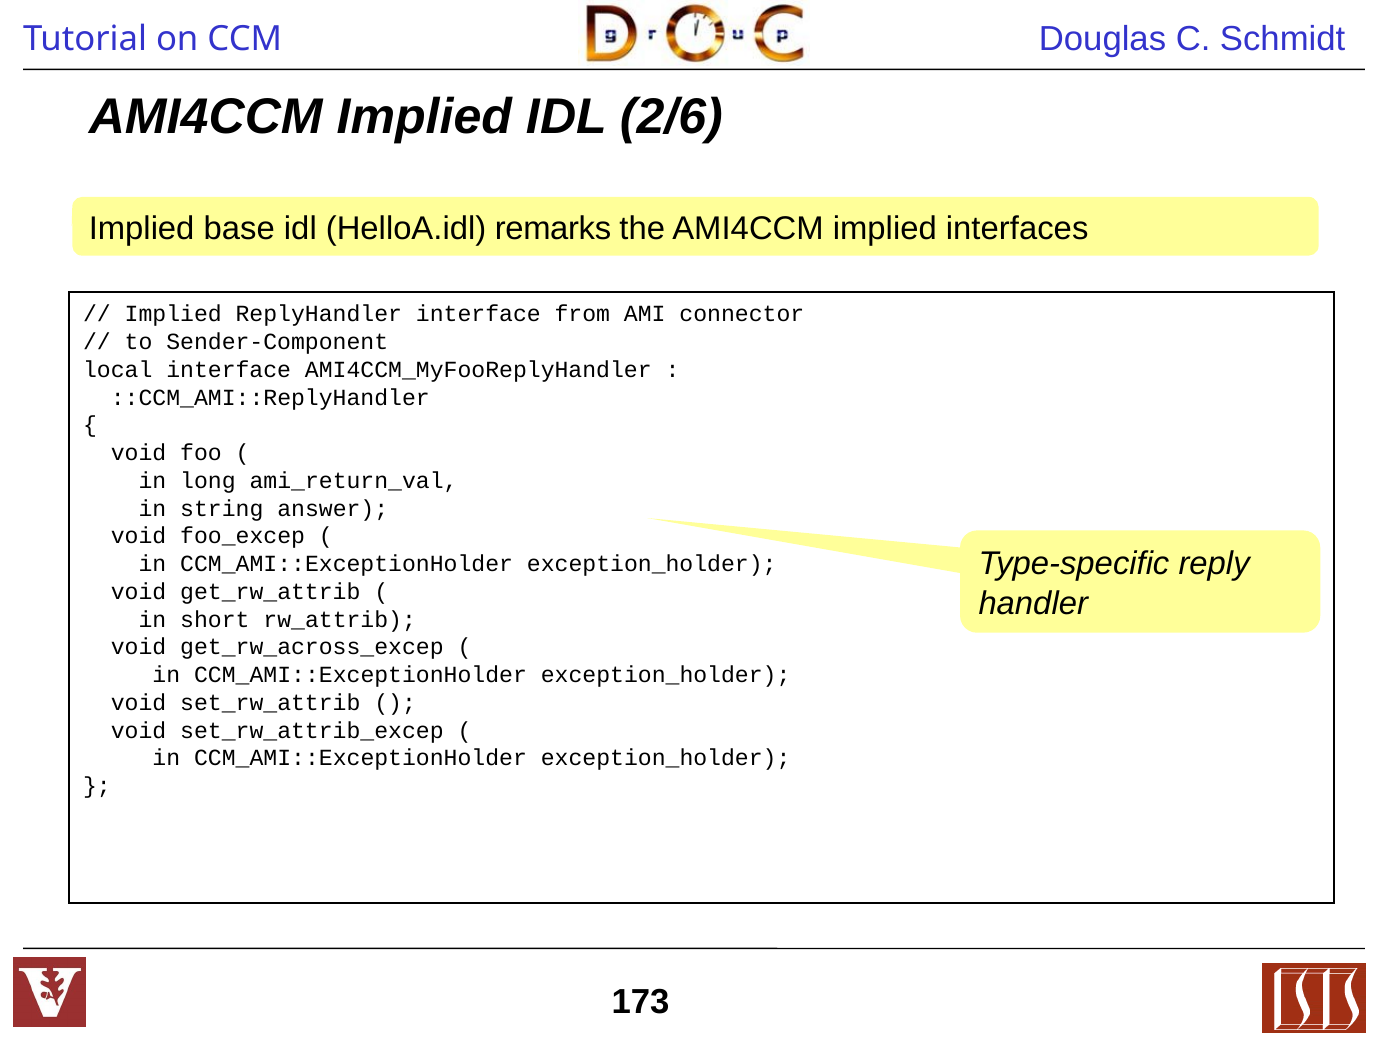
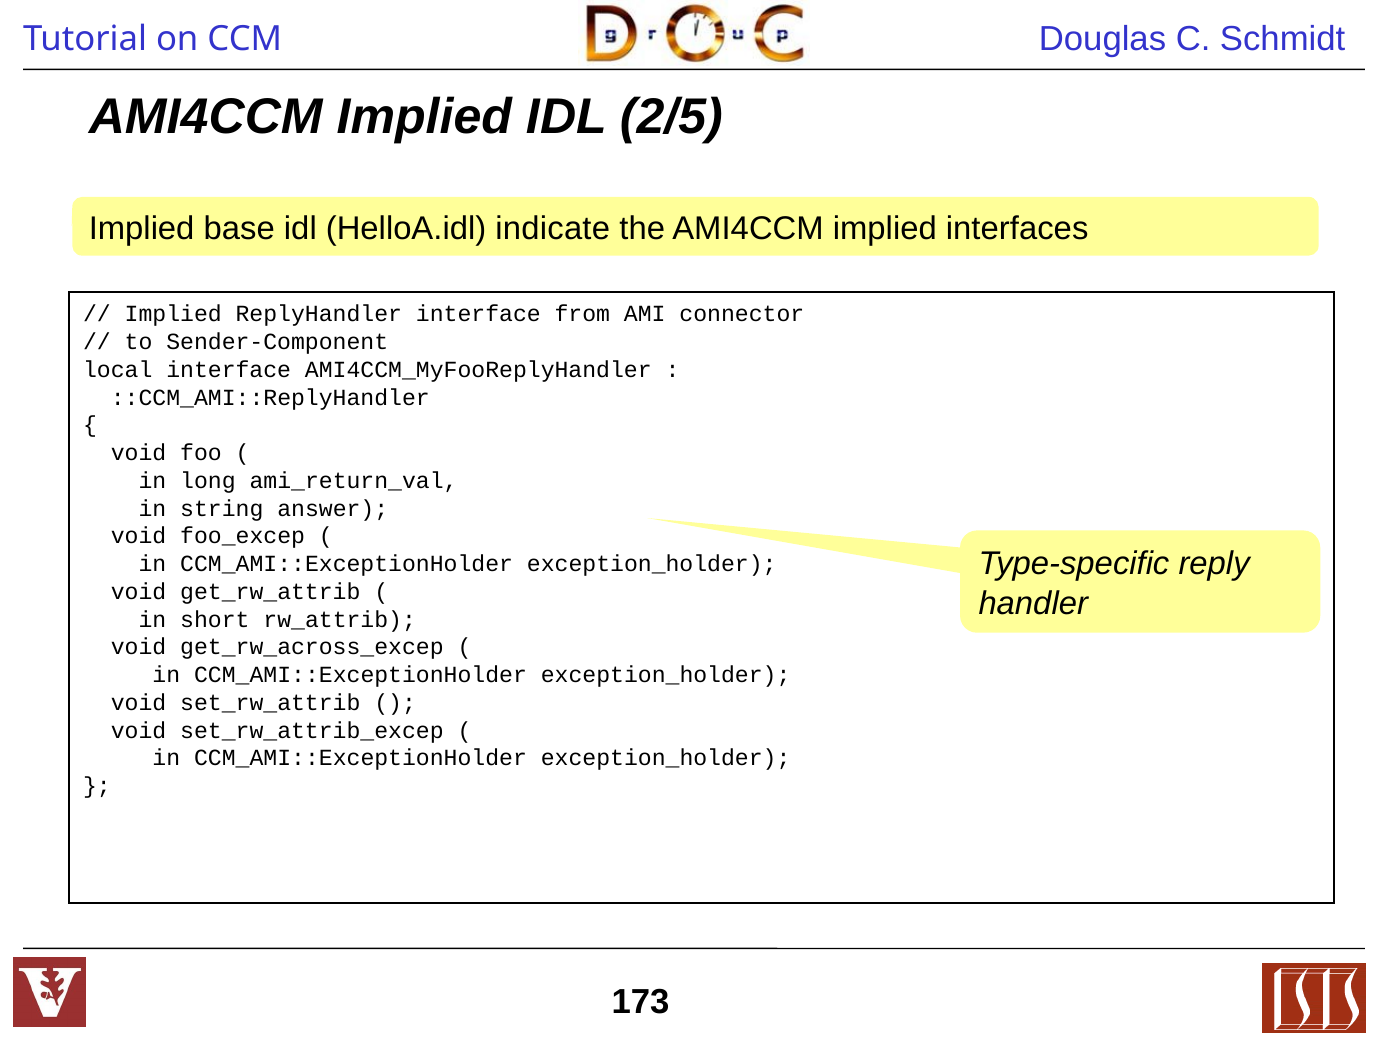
2/6: 2/6 -> 2/5
remarks: remarks -> indicate
